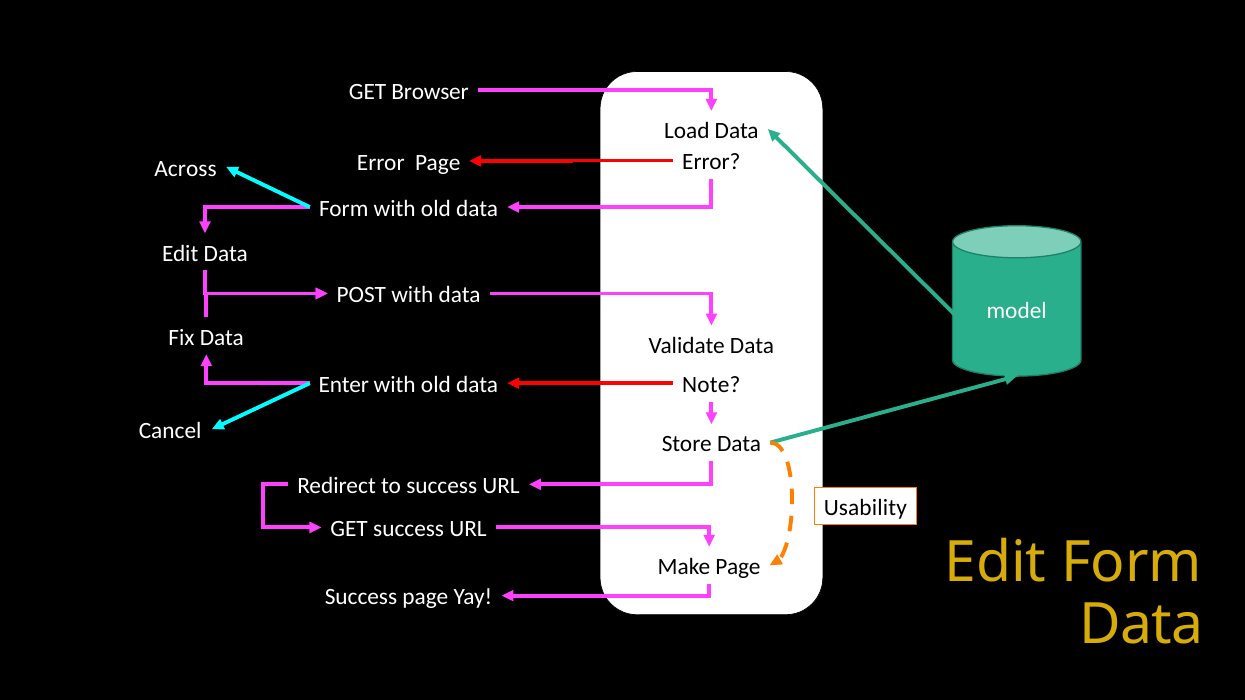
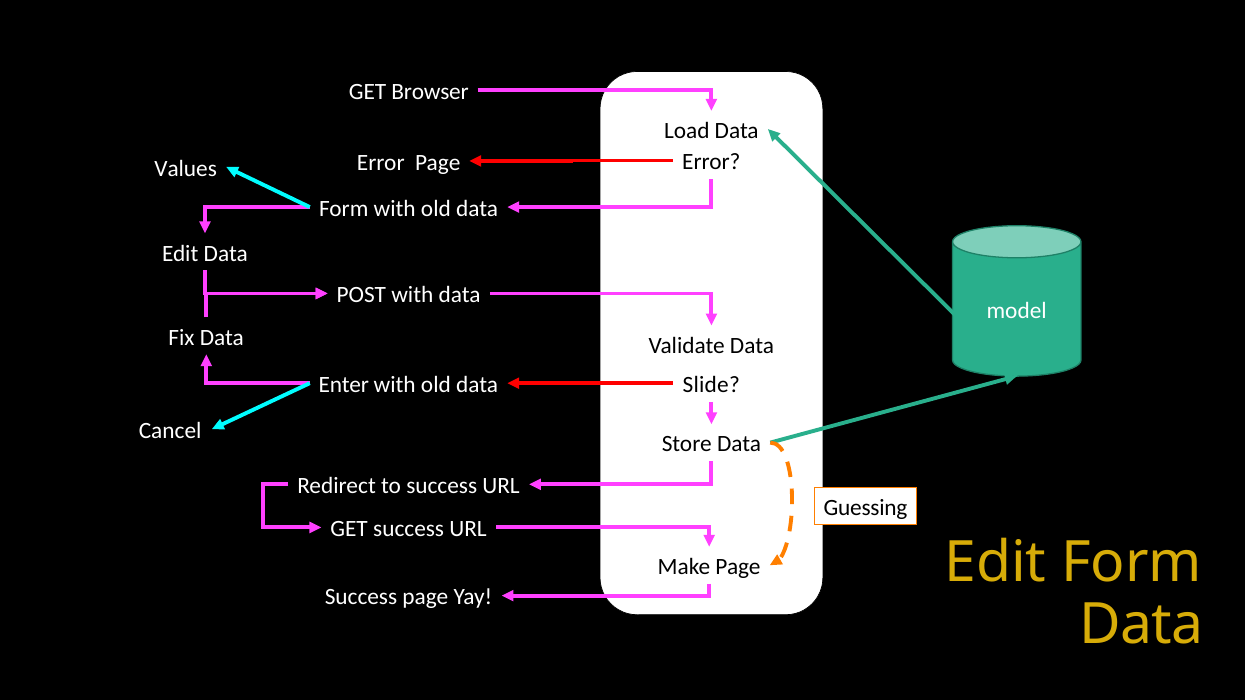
Across: Across -> Values
Note: Note -> Slide
Usability: Usability -> Guessing
